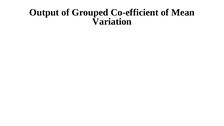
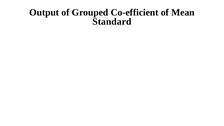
Variation: Variation -> Standard
